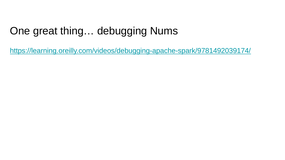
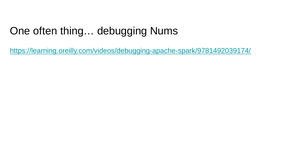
great: great -> often
